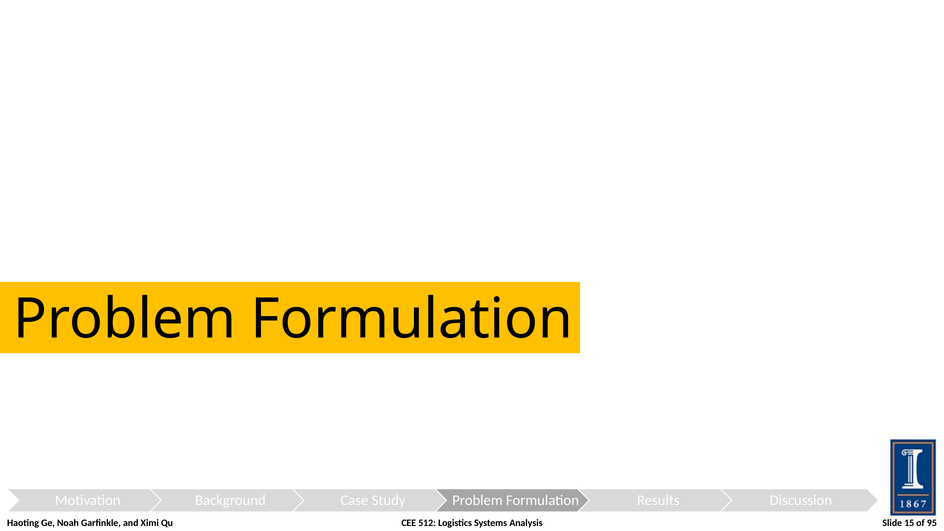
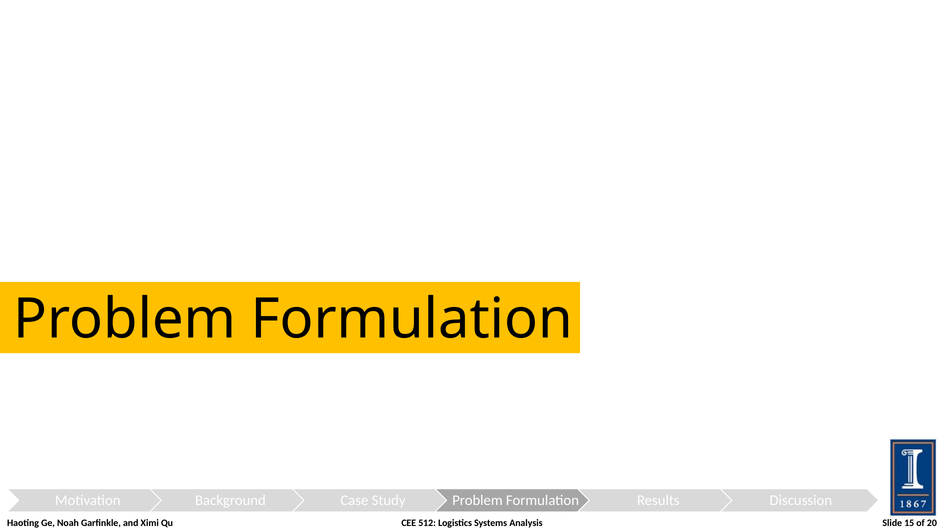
95: 95 -> 20
